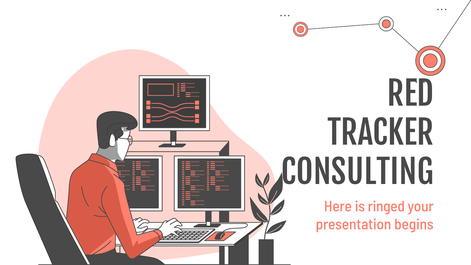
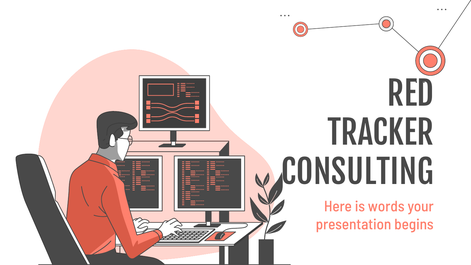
ringed: ringed -> words
